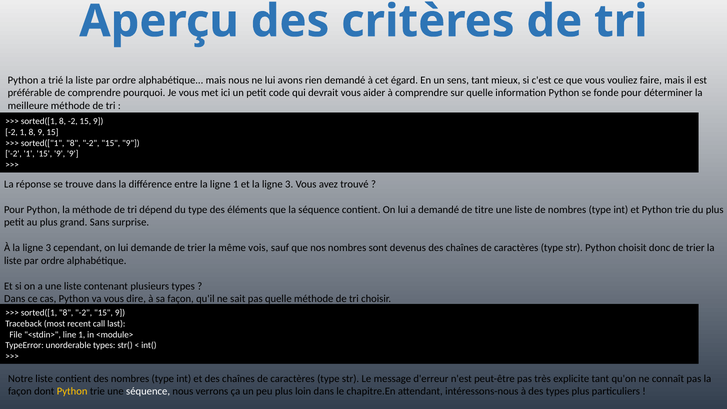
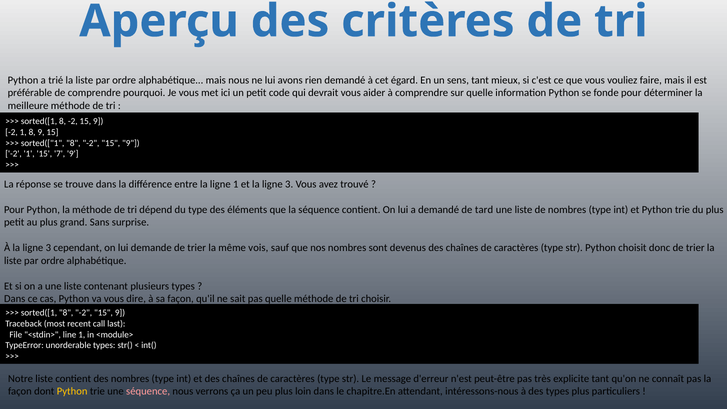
1 15 9: 9 -> 7
titre: titre -> tard
séquence at (148, 391) colour: white -> pink
